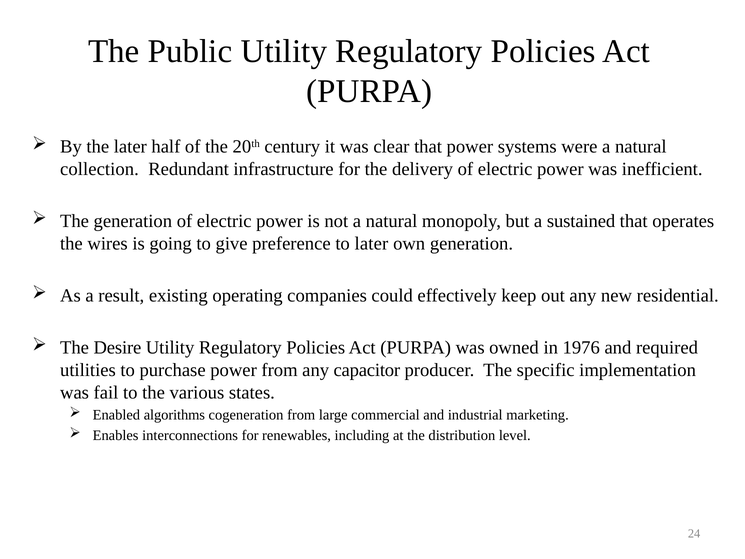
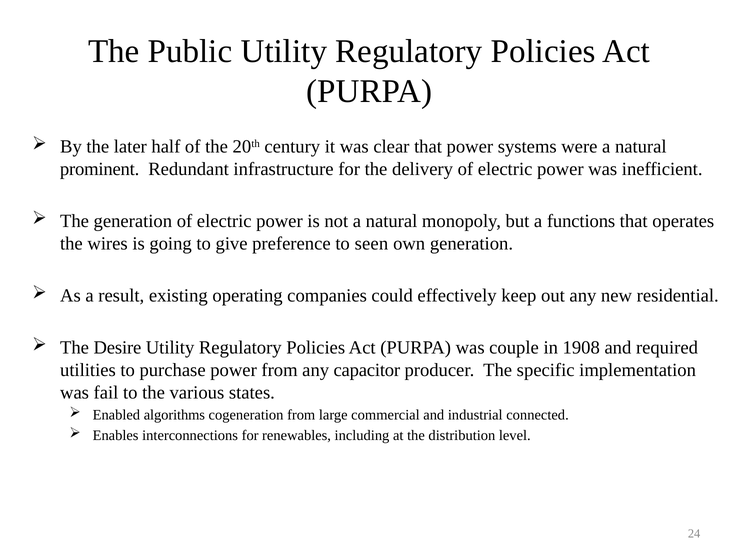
collection: collection -> prominent
sustained: sustained -> functions
to later: later -> seen
owned: owned -> couple
1976: 1976 -> 1908
marketing: marketing -> connected
